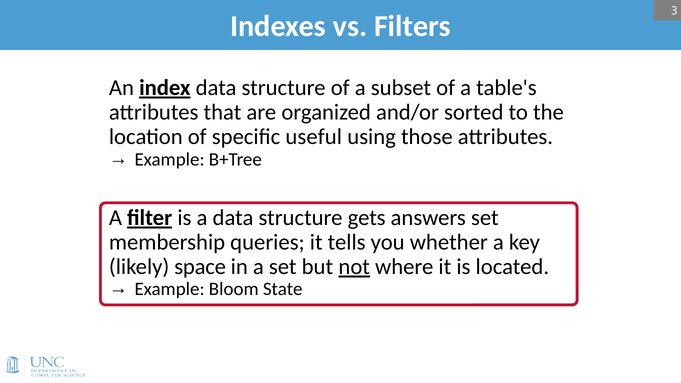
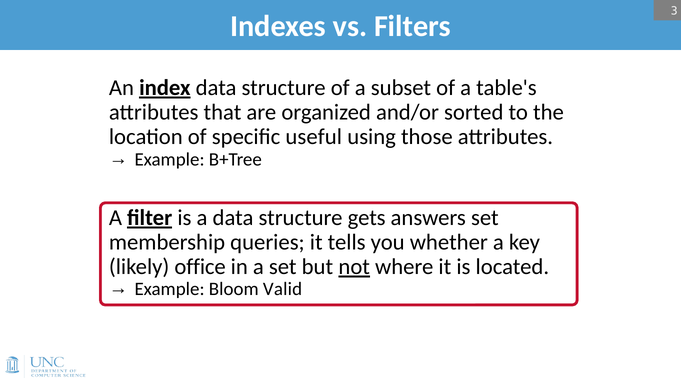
space: space -> office
State: State -> Valid
